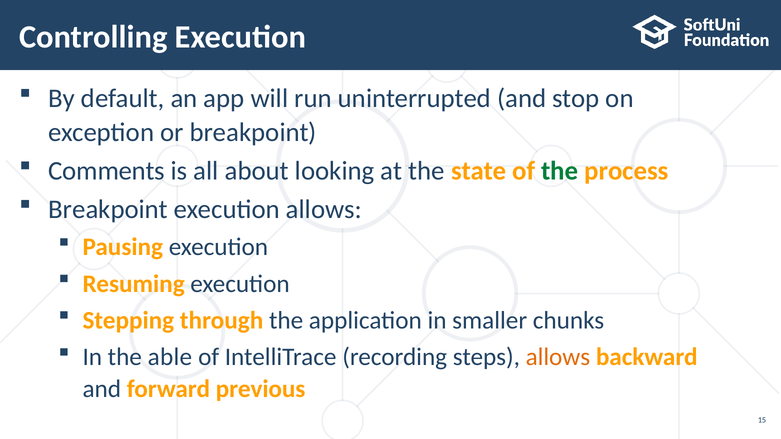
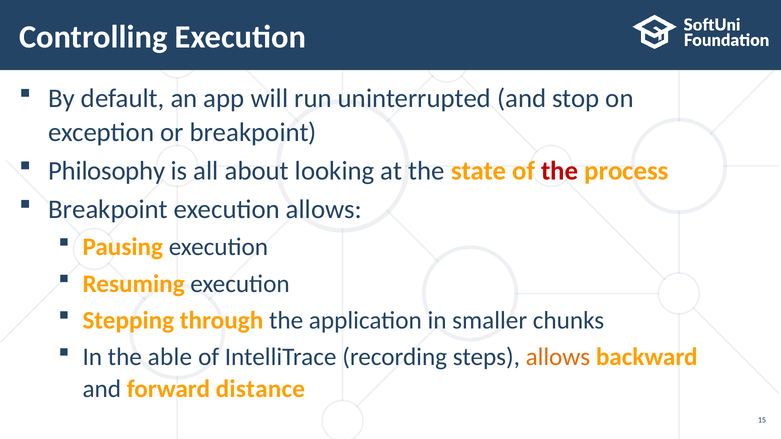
Comments: Comments -> Philosophy
the at (560, 171) colour: green -> red
previous: previous -> distance
